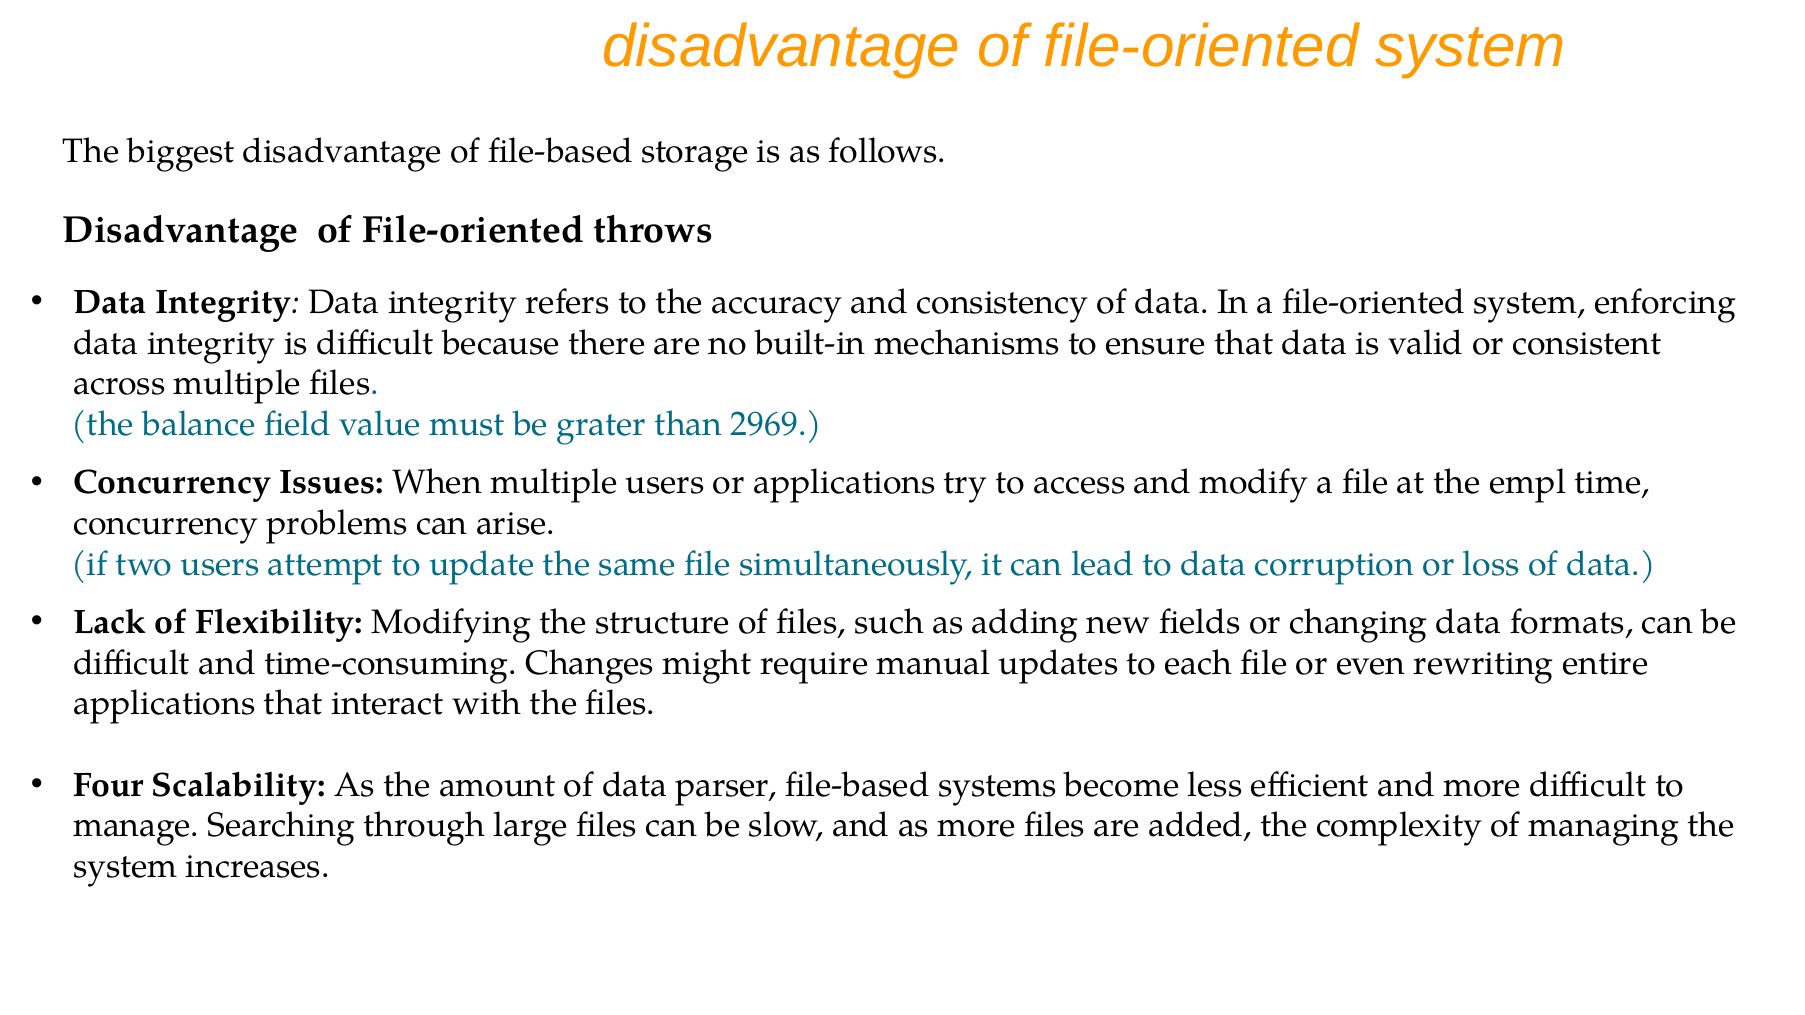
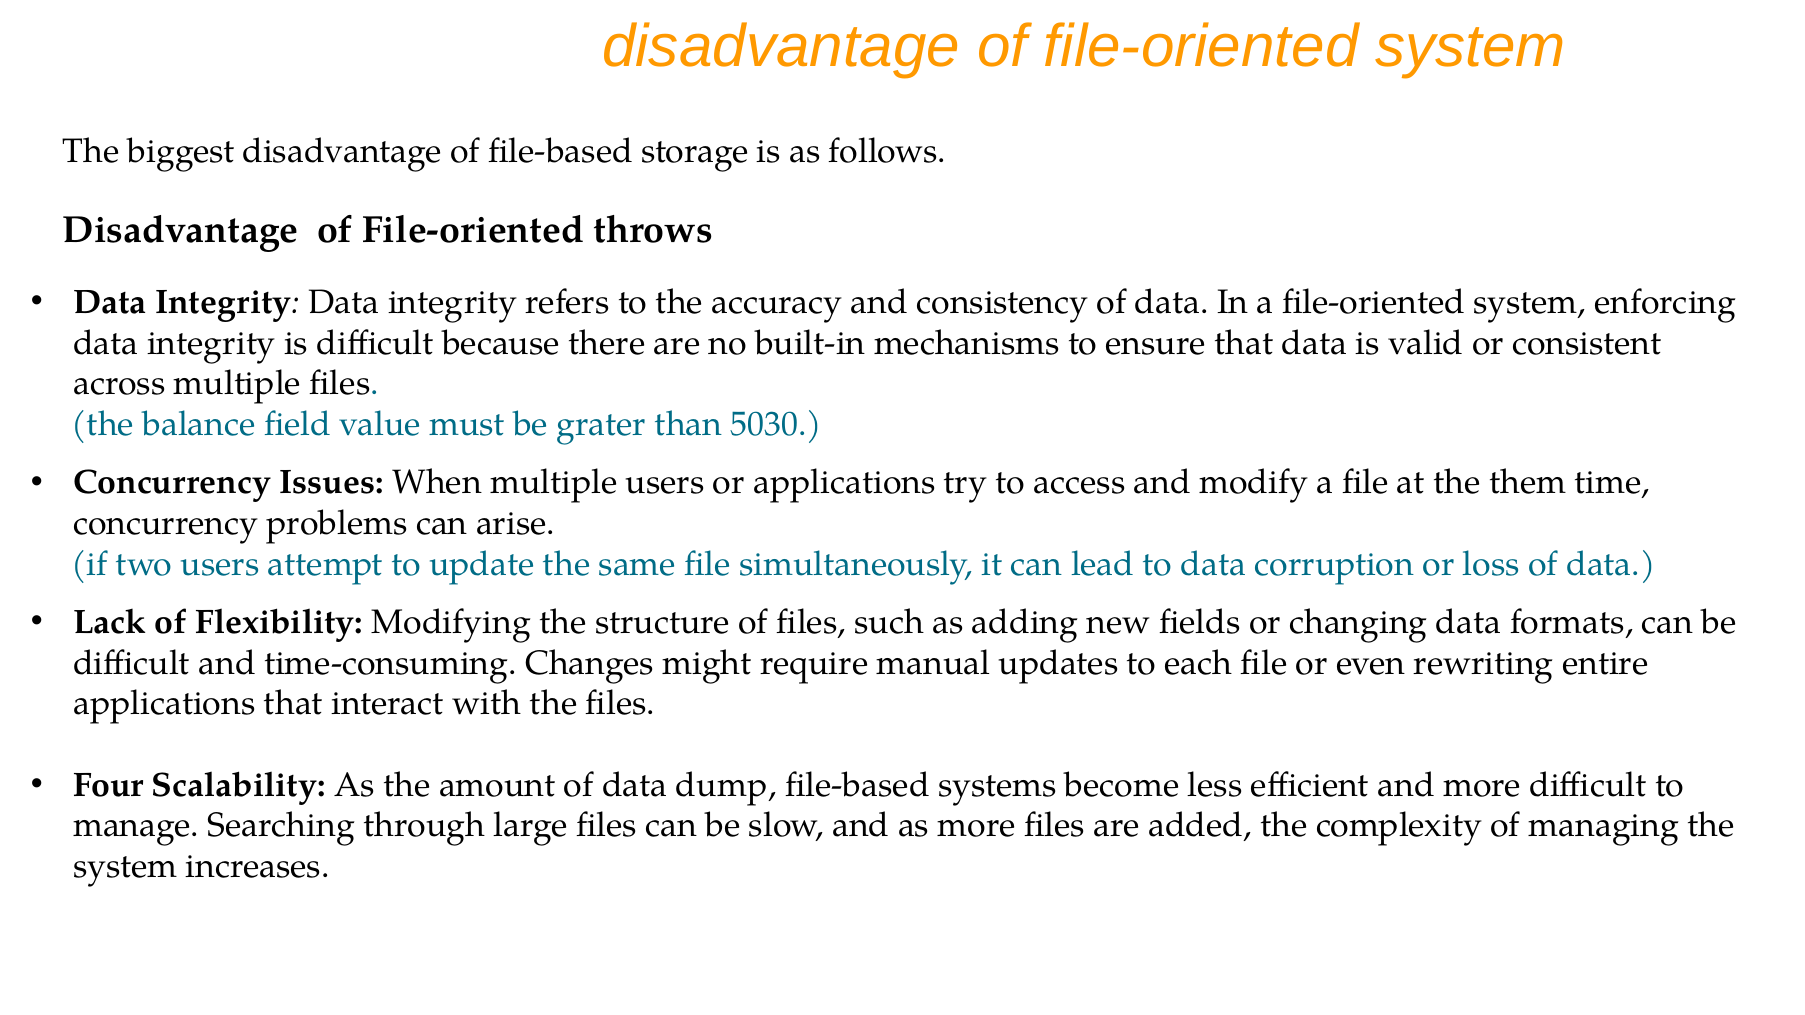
2969: 2969 -> 5030
empl: empl -> them
parser: parser -> dump
